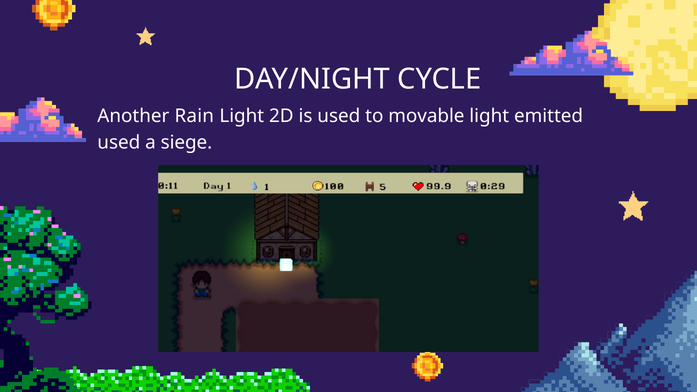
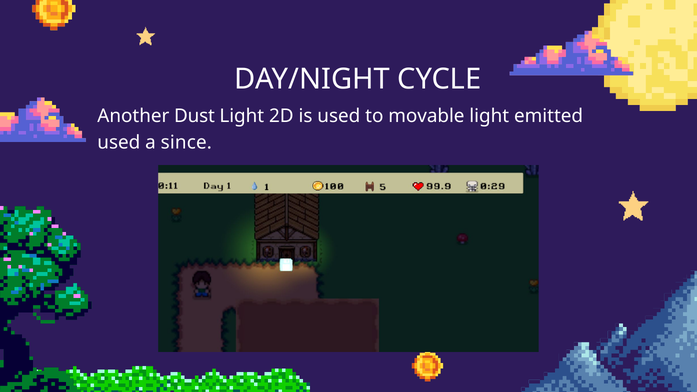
Rain: Rain -> Dust
siege: siege -> since
